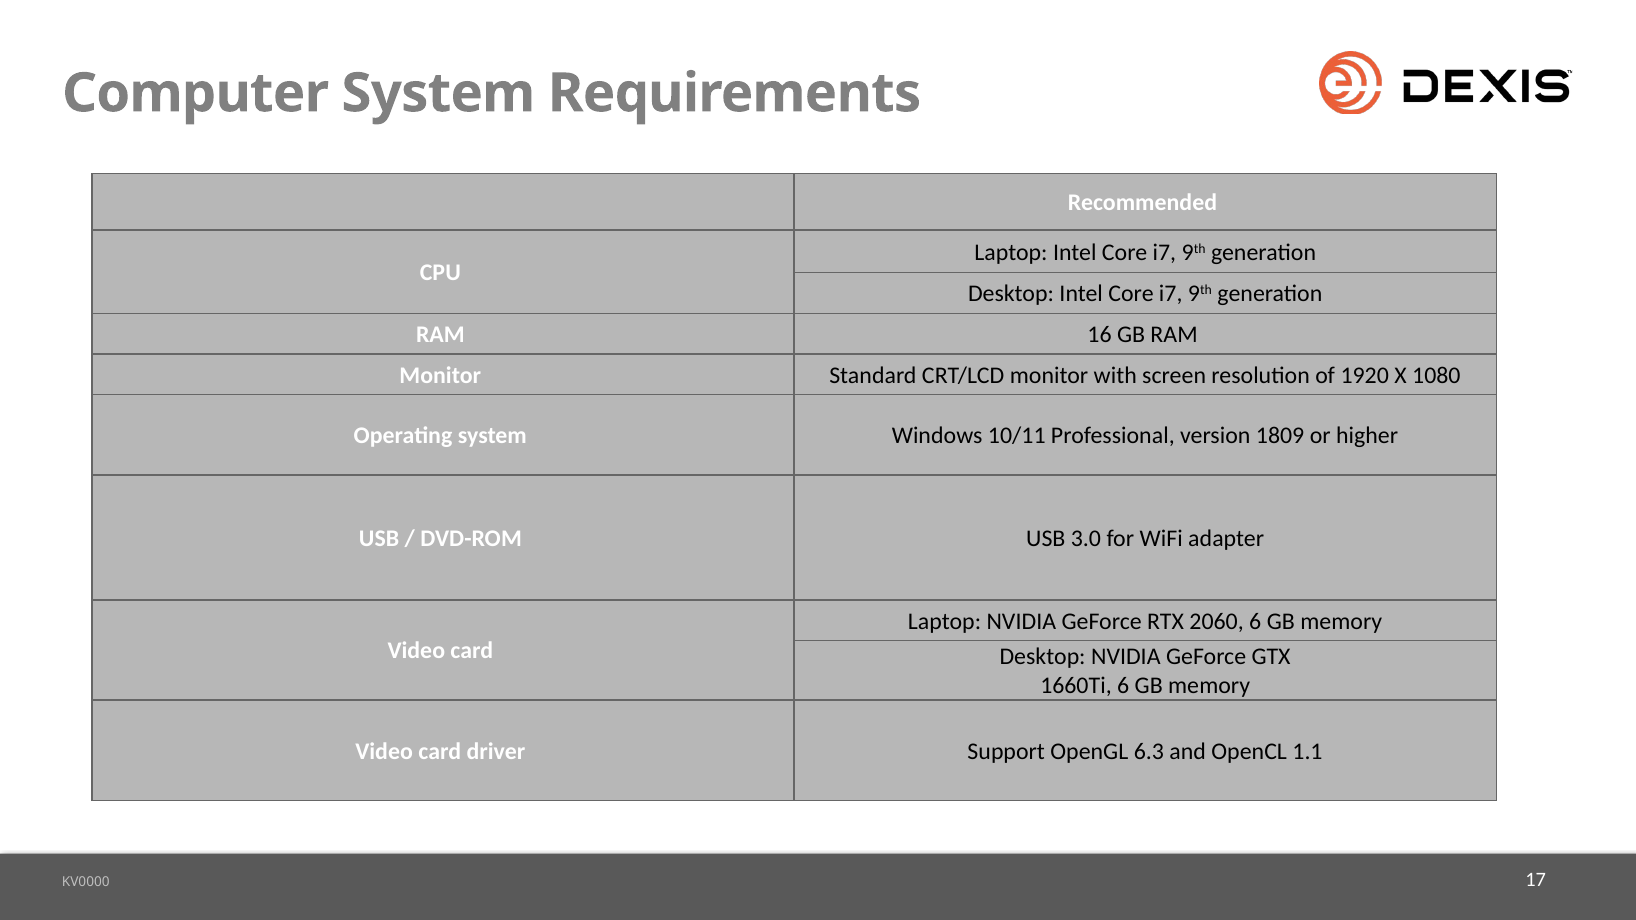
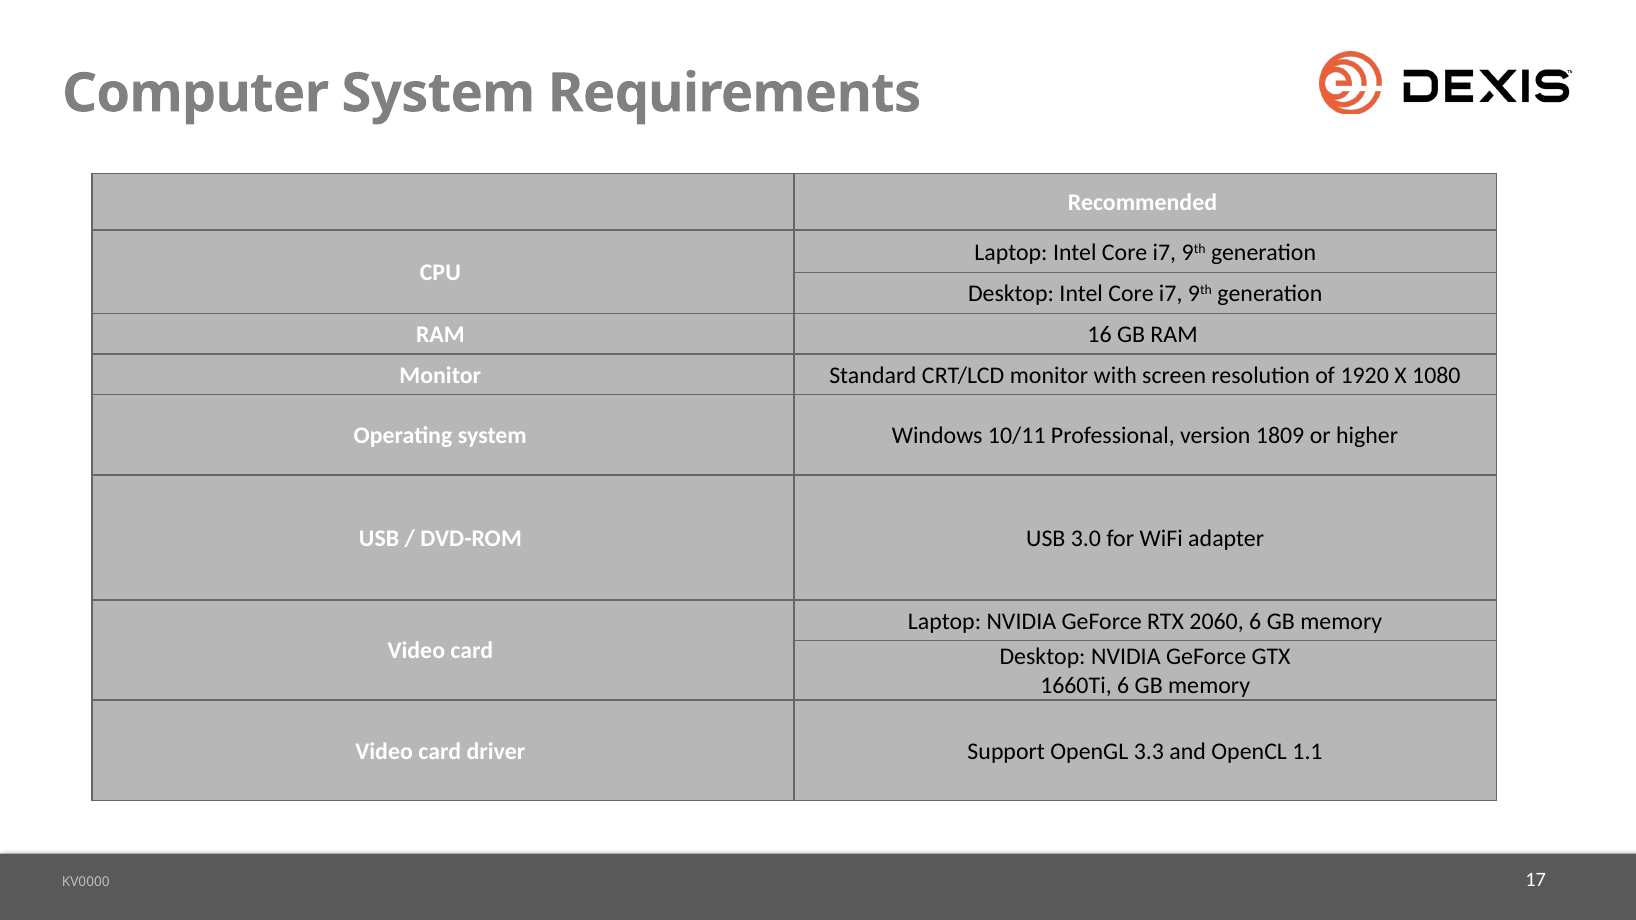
6.3: 6.3 -> 3.3
